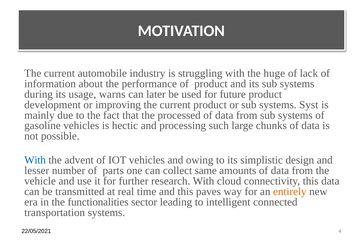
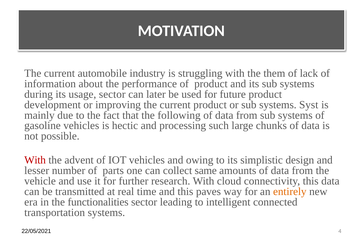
huge: huge -> them
usage warns: warns -> sector
processed: processed -> following
With at (35, 160) colour: blue -> red
